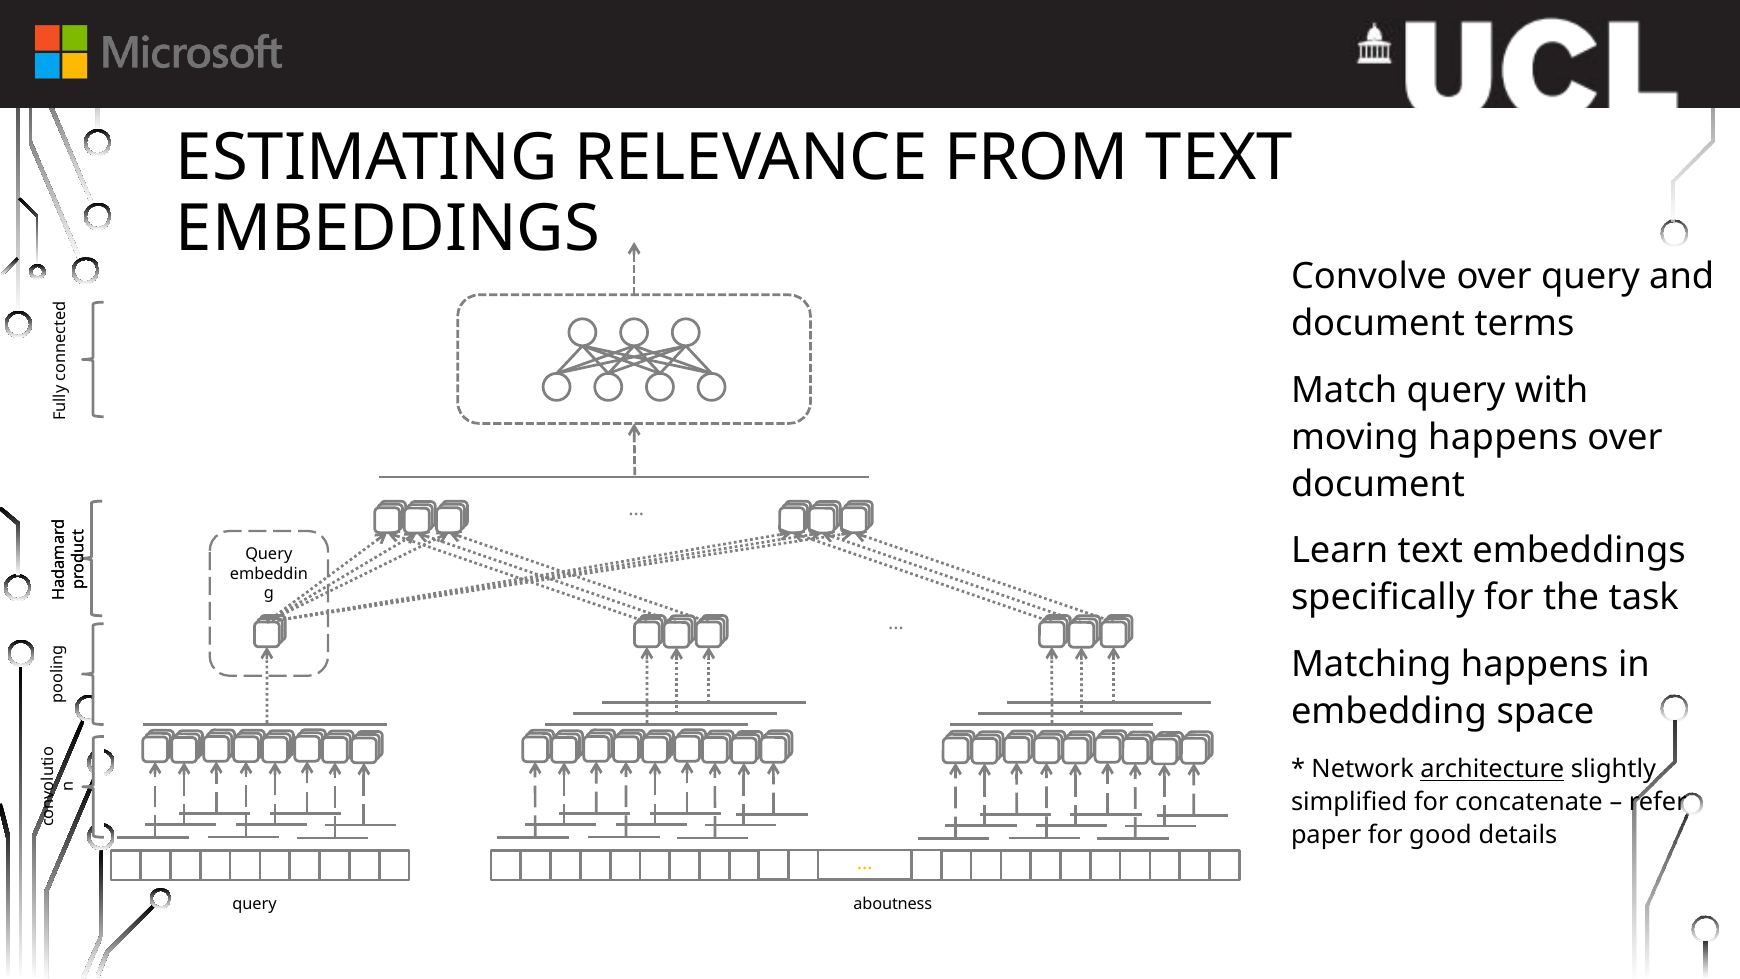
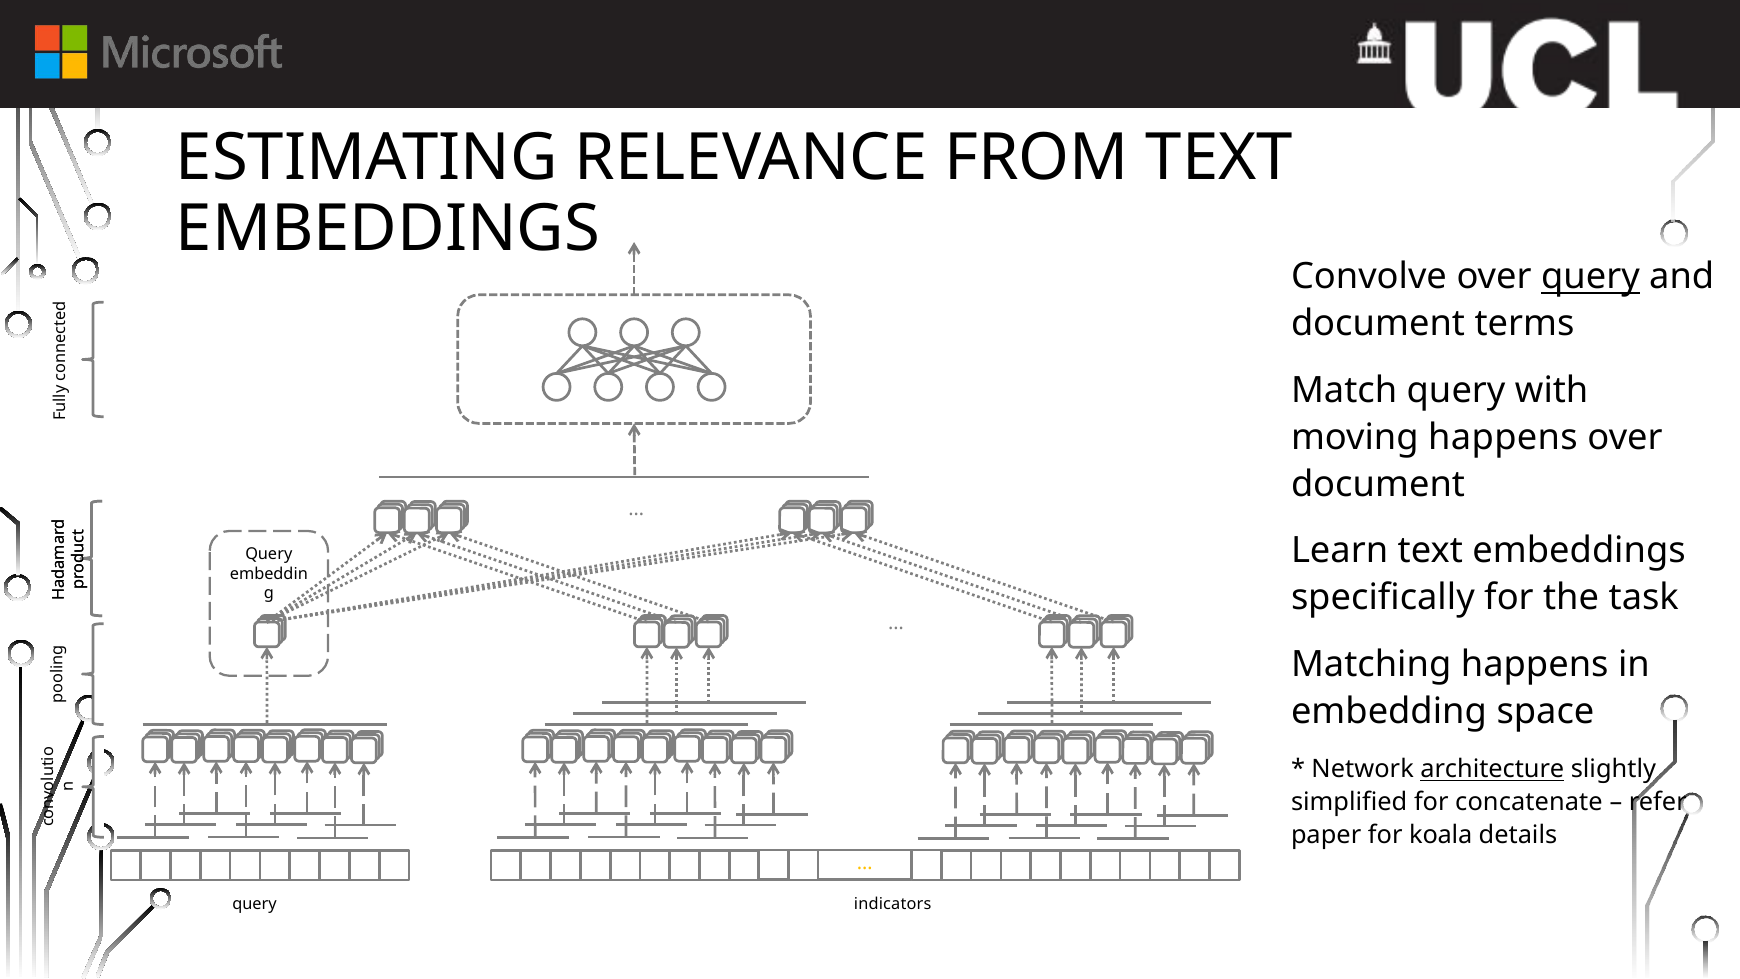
query at (1590, 277) underline: none -> present
good: good -> koala
aboutness: aboutness -> indicators
